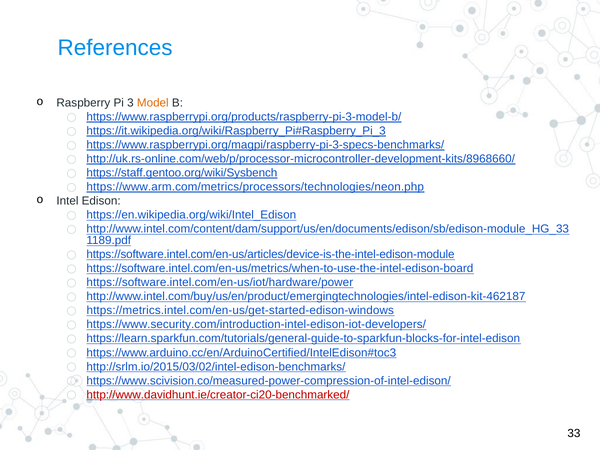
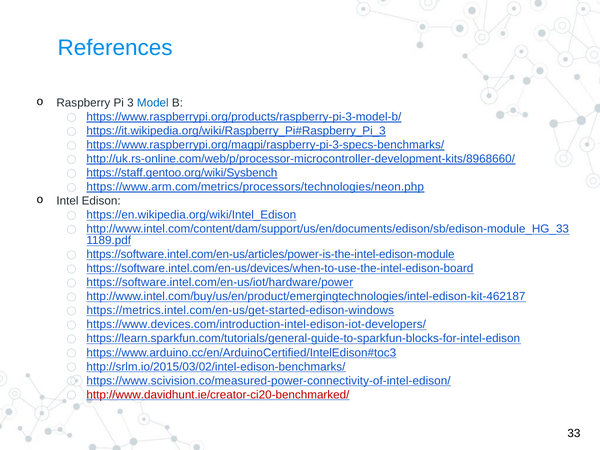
Model colour: orange -> blue
https://software.intel.com/en-us/articles/device-is-the-intel-edison-module: https://software.intel.com/en-us/articles/device-is-the-intel-edison-module -> https://software.intel.com/en-us/articles/power-is-the-intel-edison-module
https://software.intel.com/en-us/metrics/when-to-use-the-intel-edison-board: https://software.intel.com/en-us/metrics/when-to-use-the-intel-edison-board -> https://software.intel.com/en-us/devices/when-to-use-the-intel-edison-board
https://www.security.com/introduction-intel-edison-iot-developers/: https://www.security.com/introduction-intel-edison-iot-developers/ -> https://www.devices.com/introduction-intel-edison-iot-developers/
https://www.scivision.co/measured-power-compression-of-intel-edison/: https://www.scivision.co/measured-power-compression-of-intel-edison/ -> https://www.scivision.co/measured-power-connectivity-of-intel-edison/
